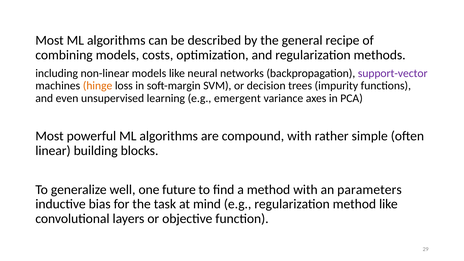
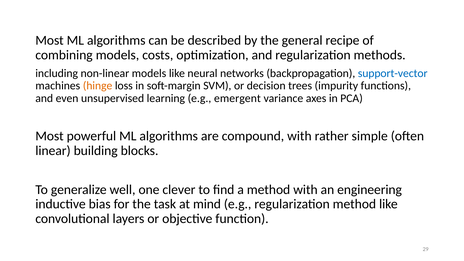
support-vector colour: purple -> blue
future: future -> clever
parameters: parameters -> engineering
